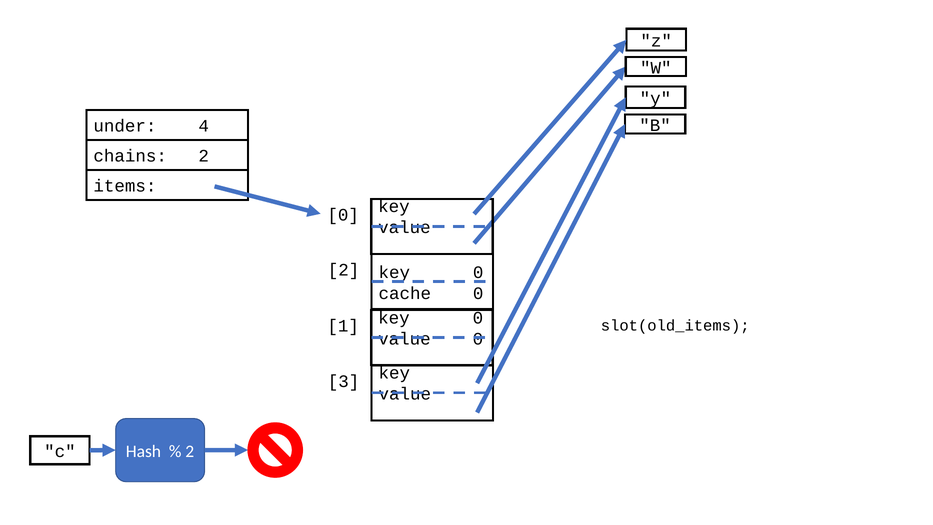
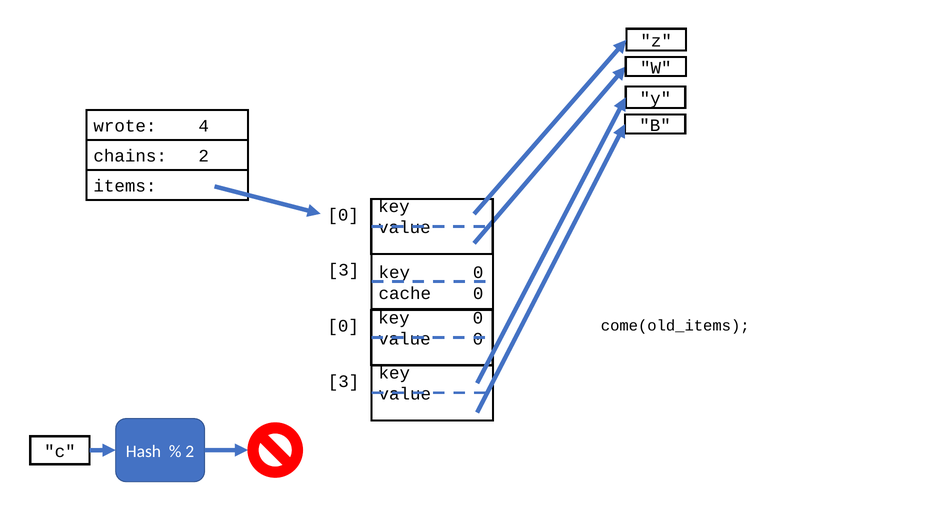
under: under -> wrote
2 at (344, 270): 2 -> 3
1 at (343, 326): 1 -> 0
slot(old_items: slot(old_items -> come(old_items
